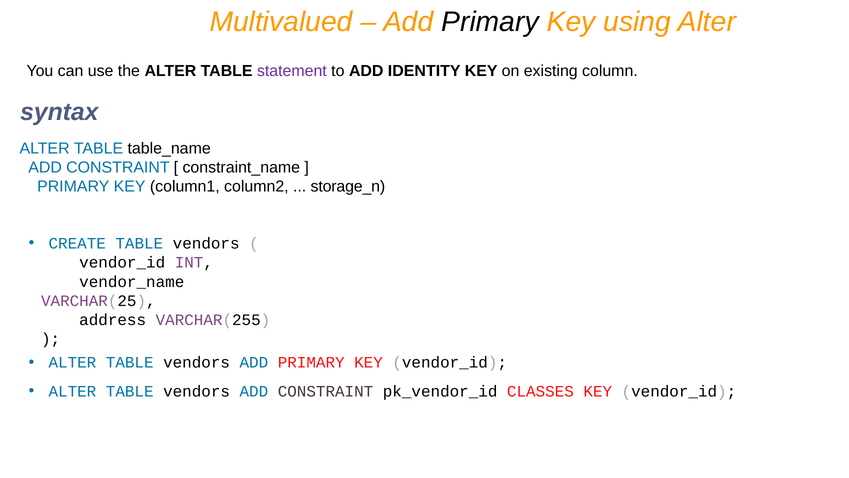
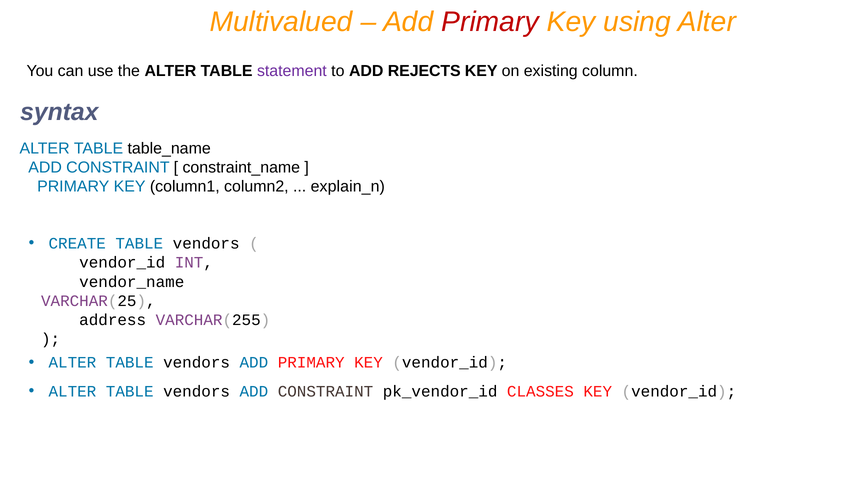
Primary at (490, 22) colour: black -> red
IDENTITY: IDENTITY -> REJECTS
storage_n: storage_n -> explain_n
